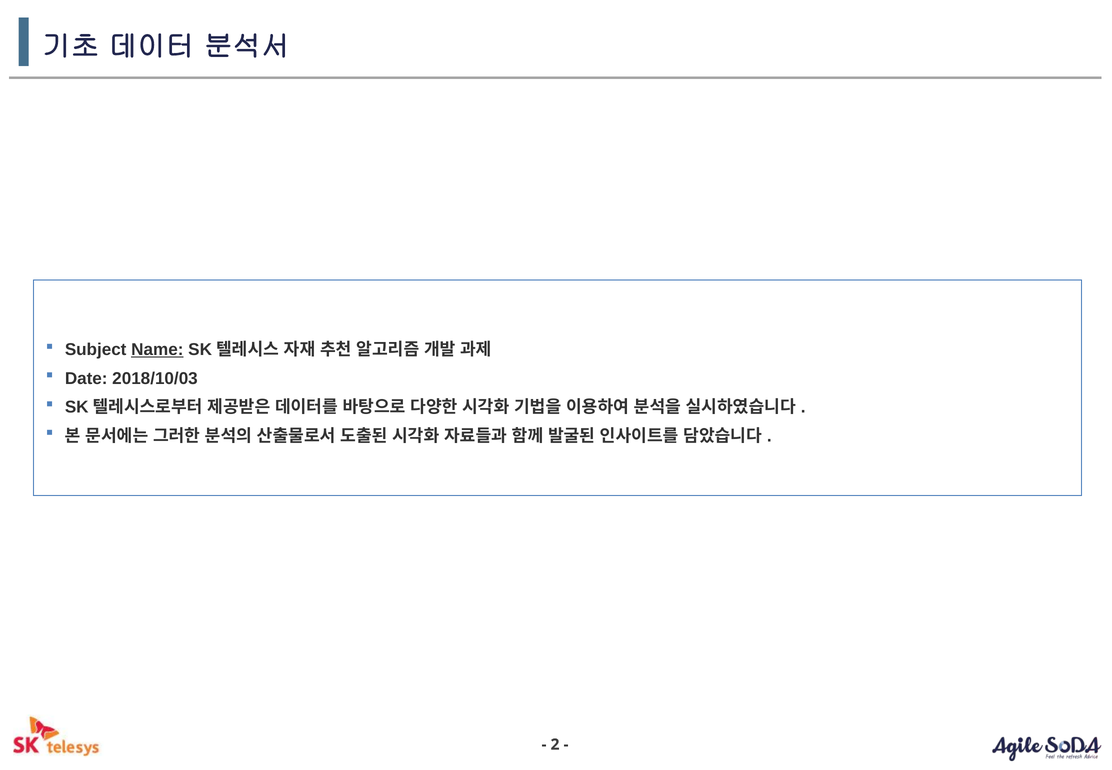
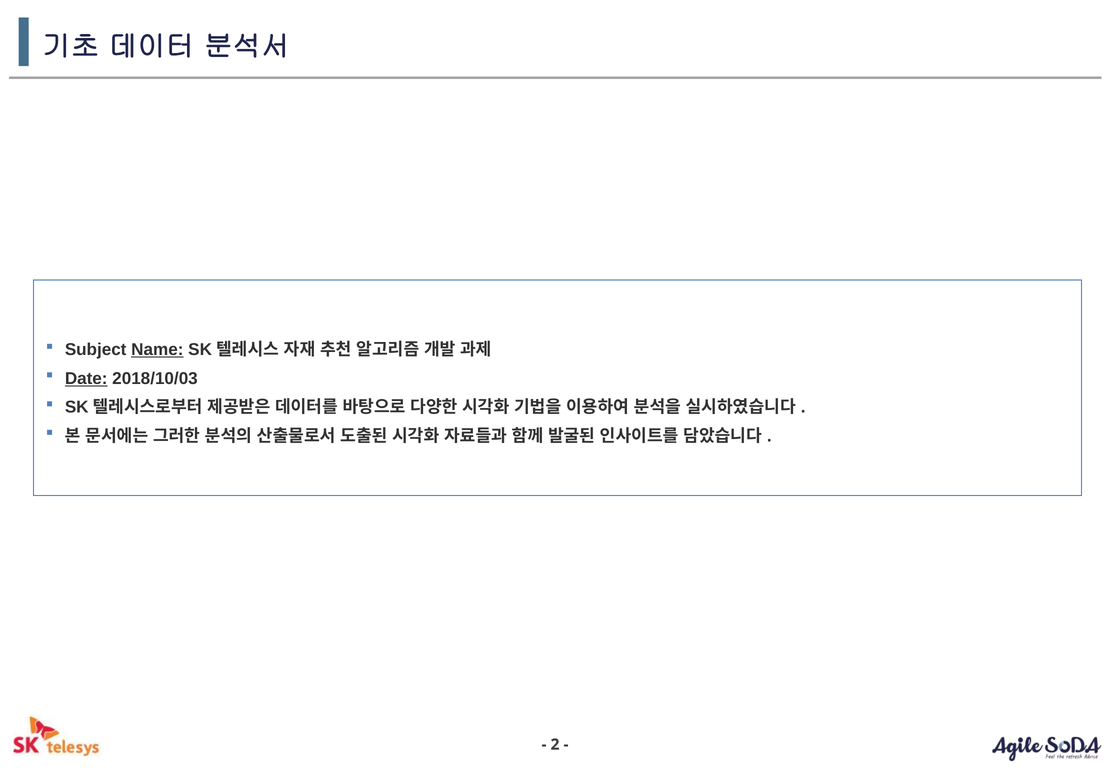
Date underline: none -> present
